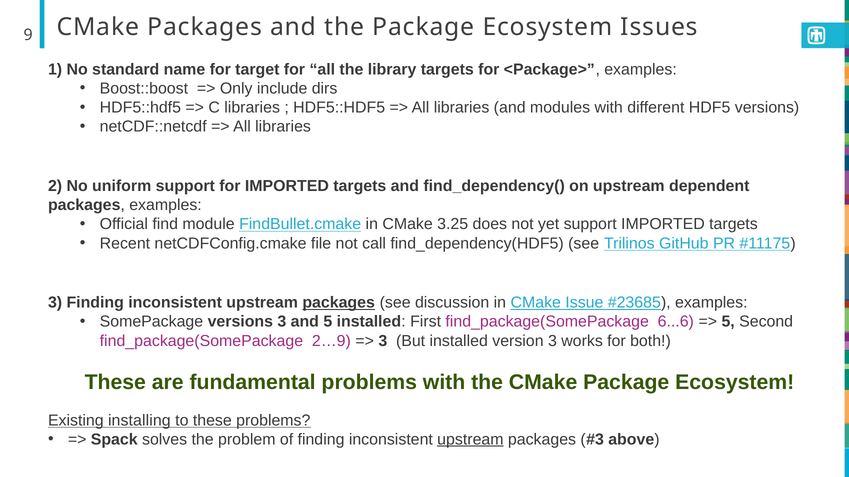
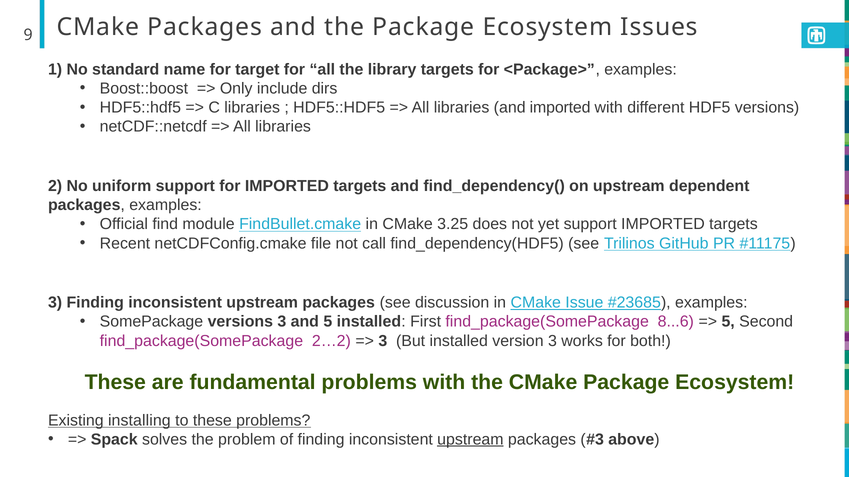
and modules: modules -> imported
packages at (339, 303) underline: present -> none
6...6: 6...6 -> 8...6
2…9: 2…9 -> 2…2
